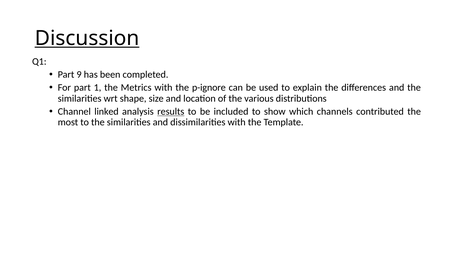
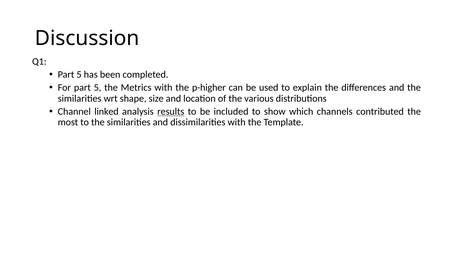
Discussion underline: present -> none
9 at (79, 75): 9 -> 5
For part 1: 1 -> 5
p-ignore: p-ignore -> p-higher
